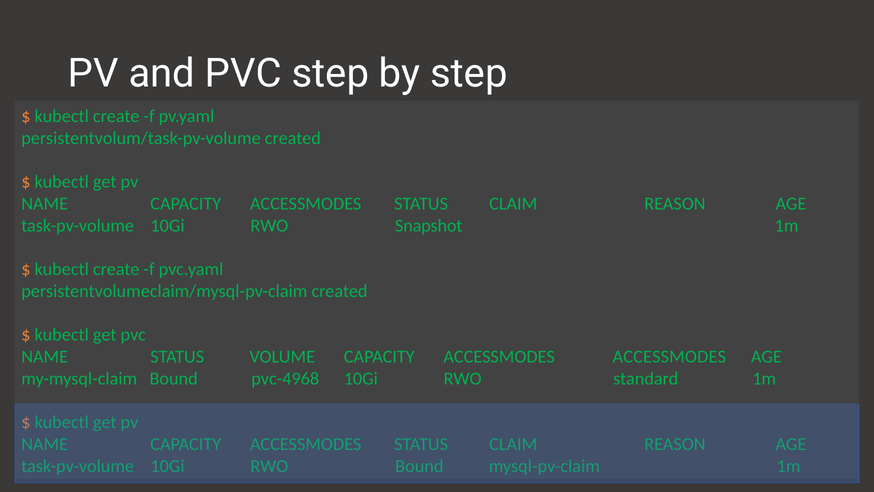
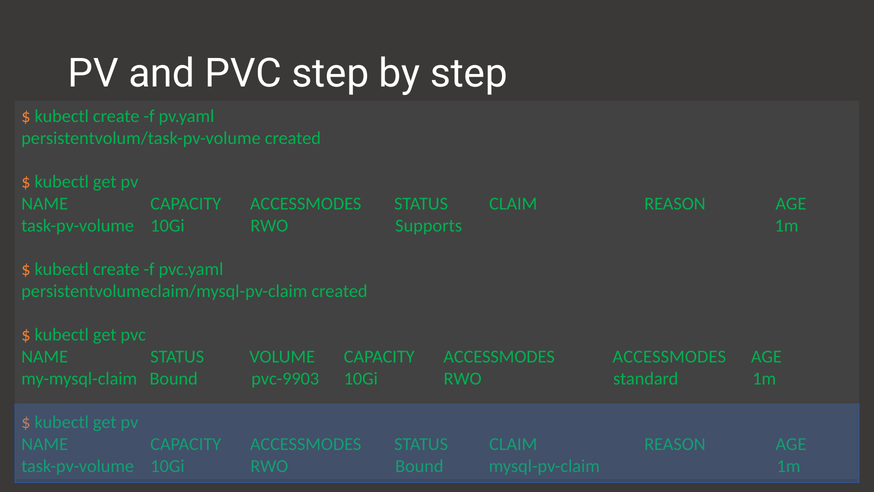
Snapshot: Snapshot -> Supports
pvc-4968: pvc-4968 -> pvc-9903
